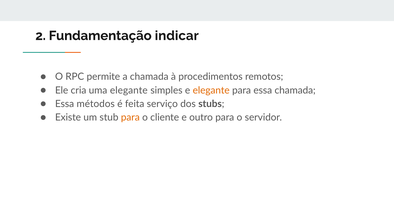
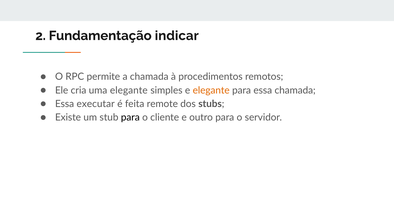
métodos: métodos -> executar
serviço: serviço -> remote
para at (130, 117) colour: orange -> black
